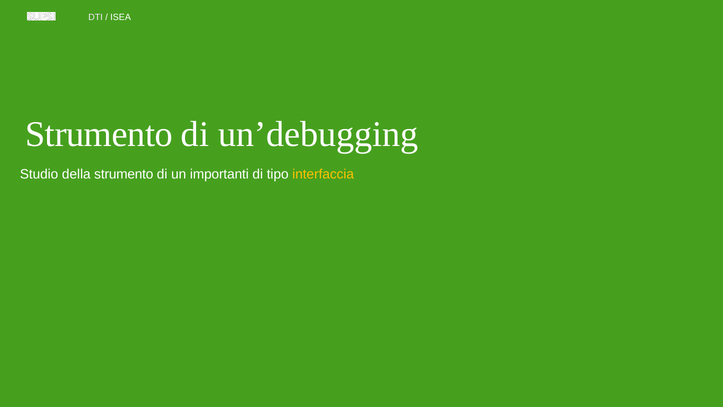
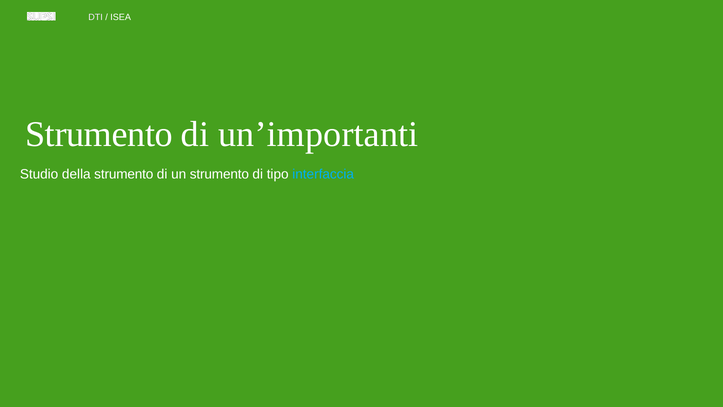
un’debugging: un’debugging -> un’importanti
un importanti: importanti -> strumento
interfaccia colour: yellow -> light blue
